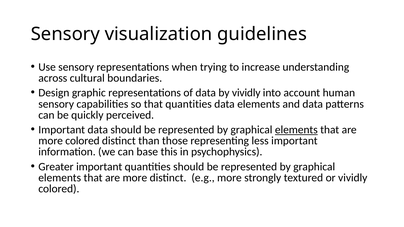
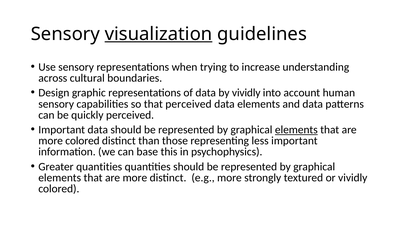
visualization underline: none -> present
that quantities: quantities -> perceived
Greater important: important -> quantities
